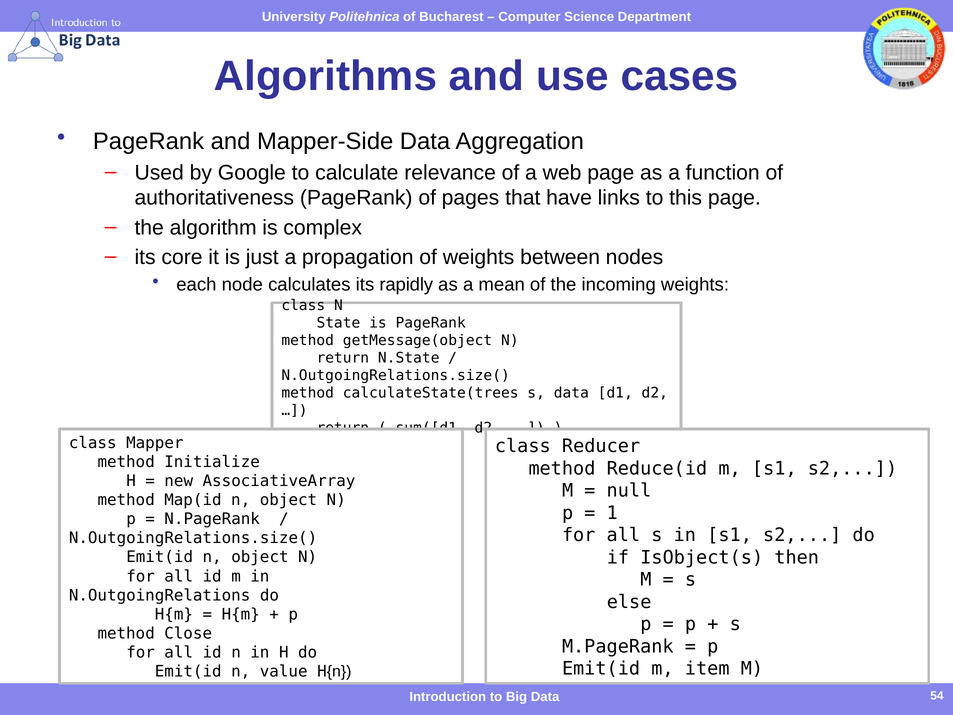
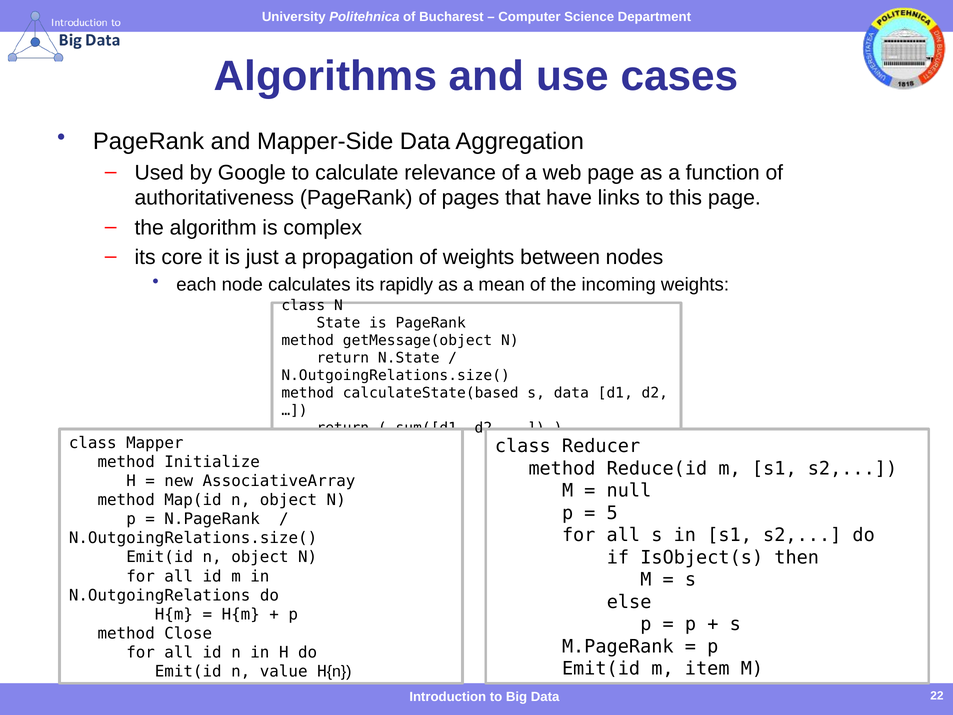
calculateState(trees: calculateState(trees -> calculateState(based
1: 1 -> 5
54: 54 -> 22
